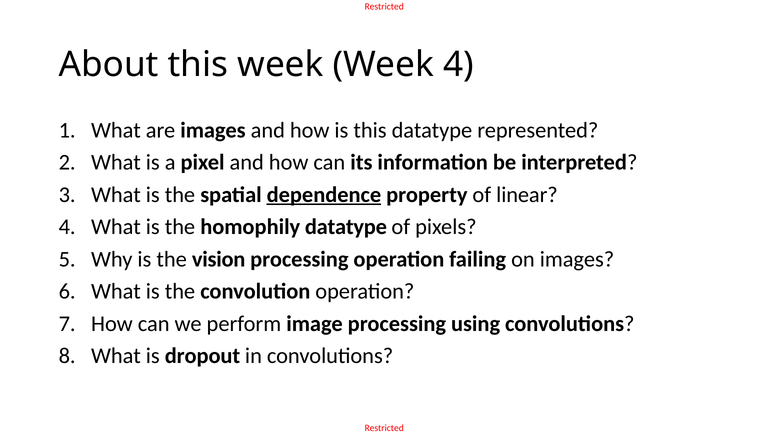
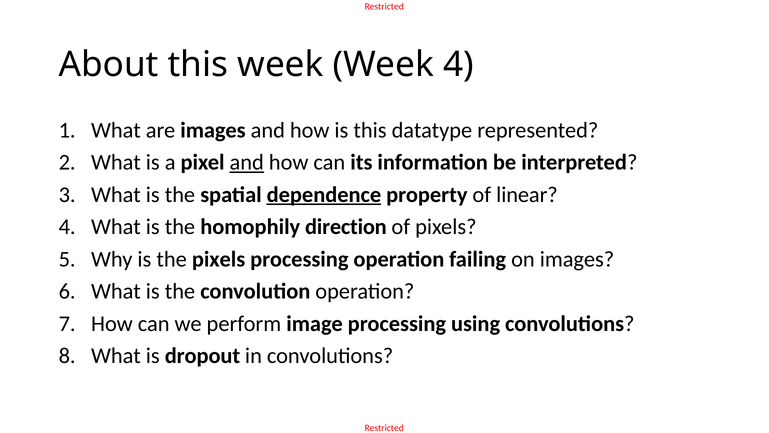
and at (247, 162) underline: none -> present
homophily datatype: datatype -> direction
the vision: vision -> pixels
